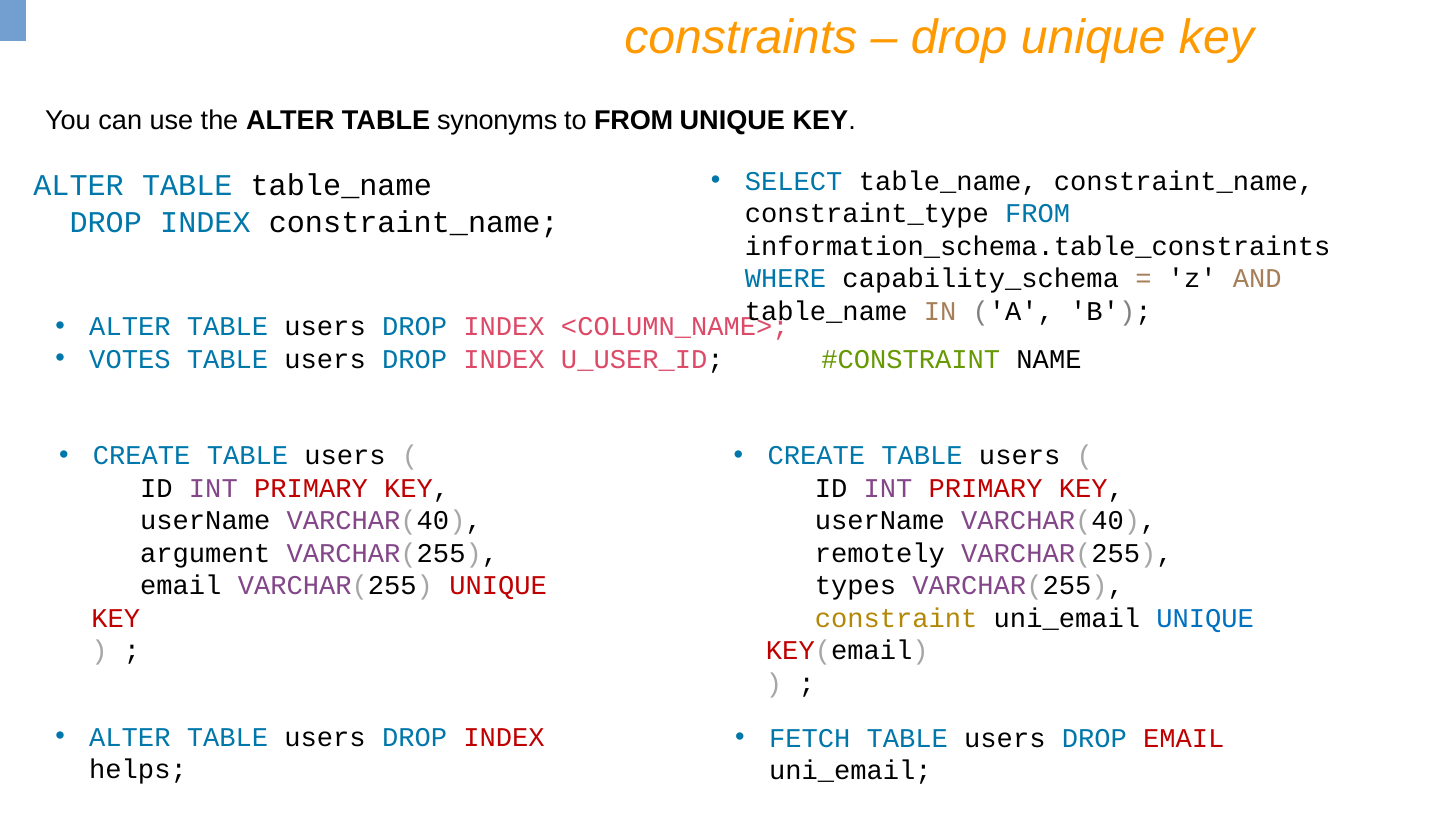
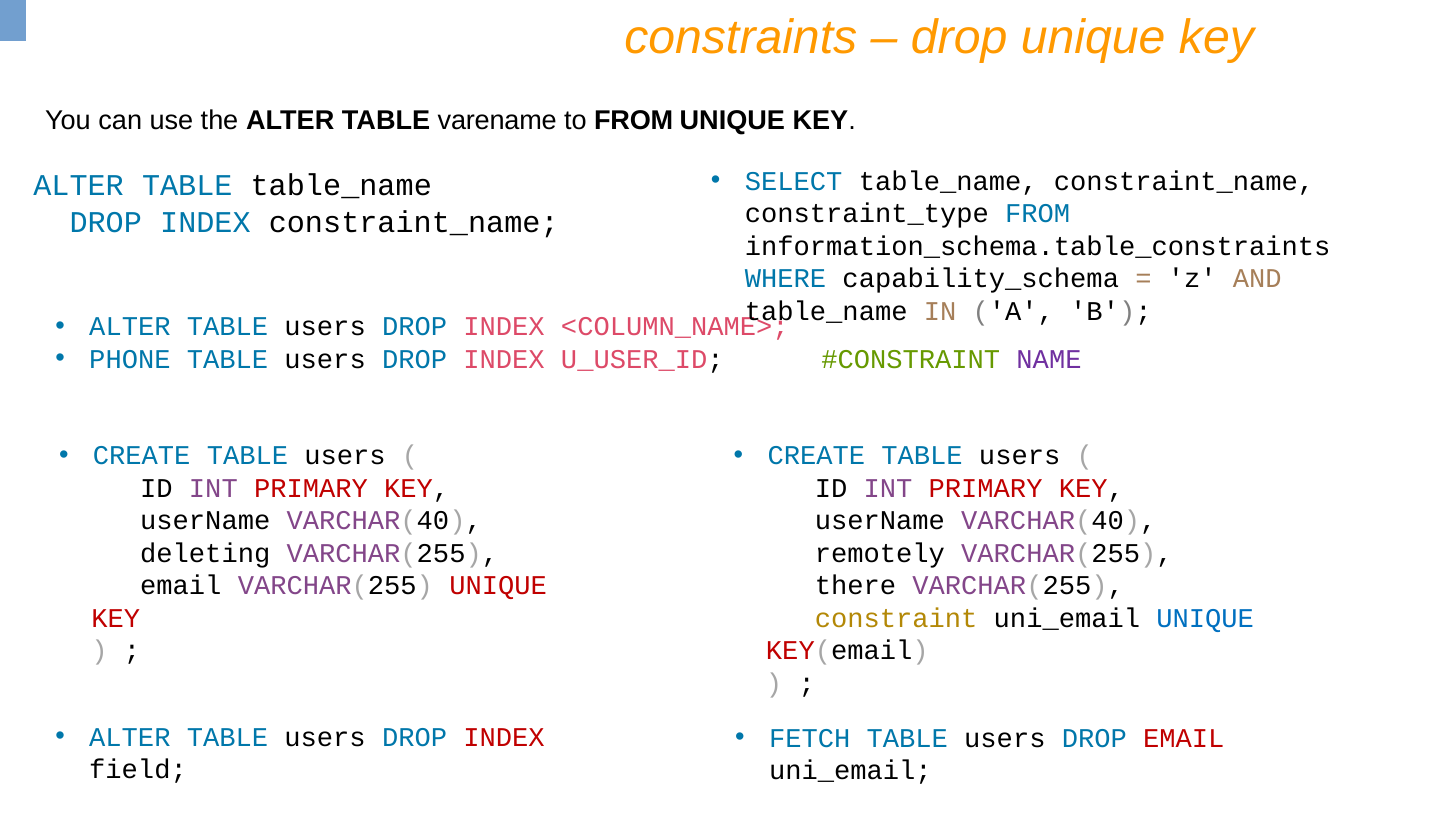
synonyms: synonyms -> varename
VOTES: VOTES -> PHONE
NAME colour: black -> purple
argument: argument -> deleting
types: types -> there
helps: helps -> field
